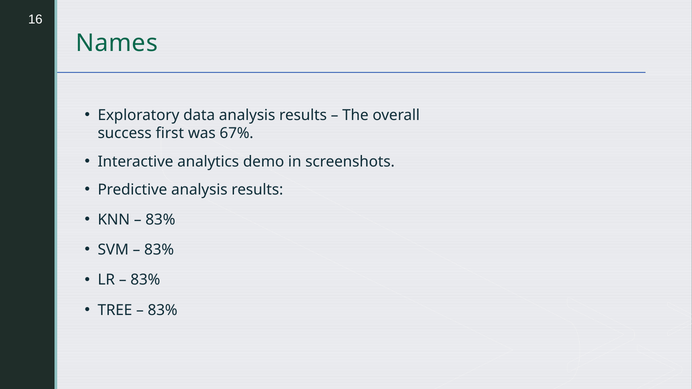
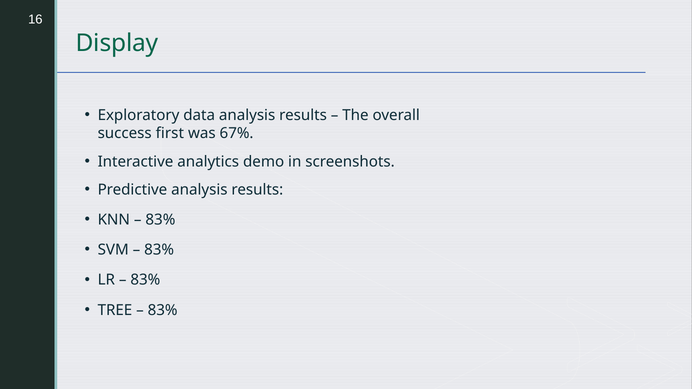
Names: Names -> Display
